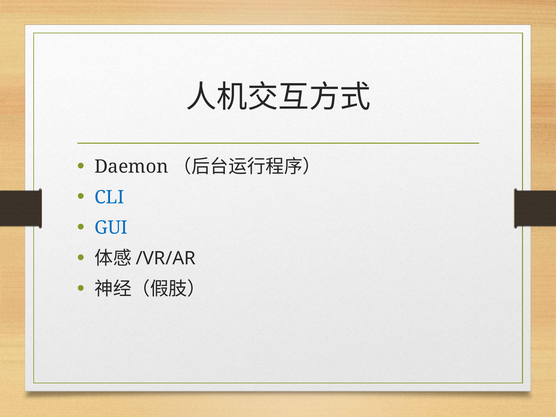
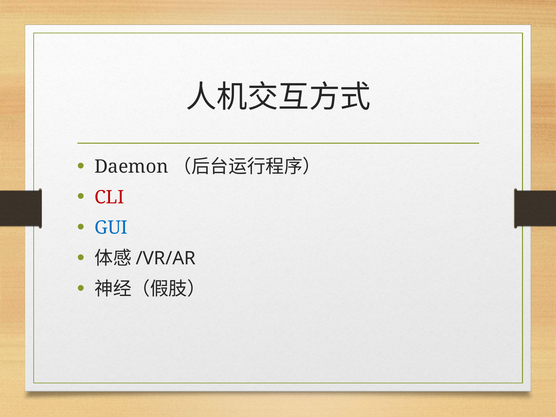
CLI colour: blue -> red
